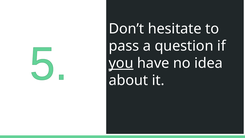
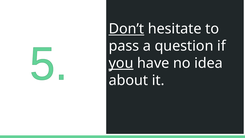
Don’t underline: none -> present
